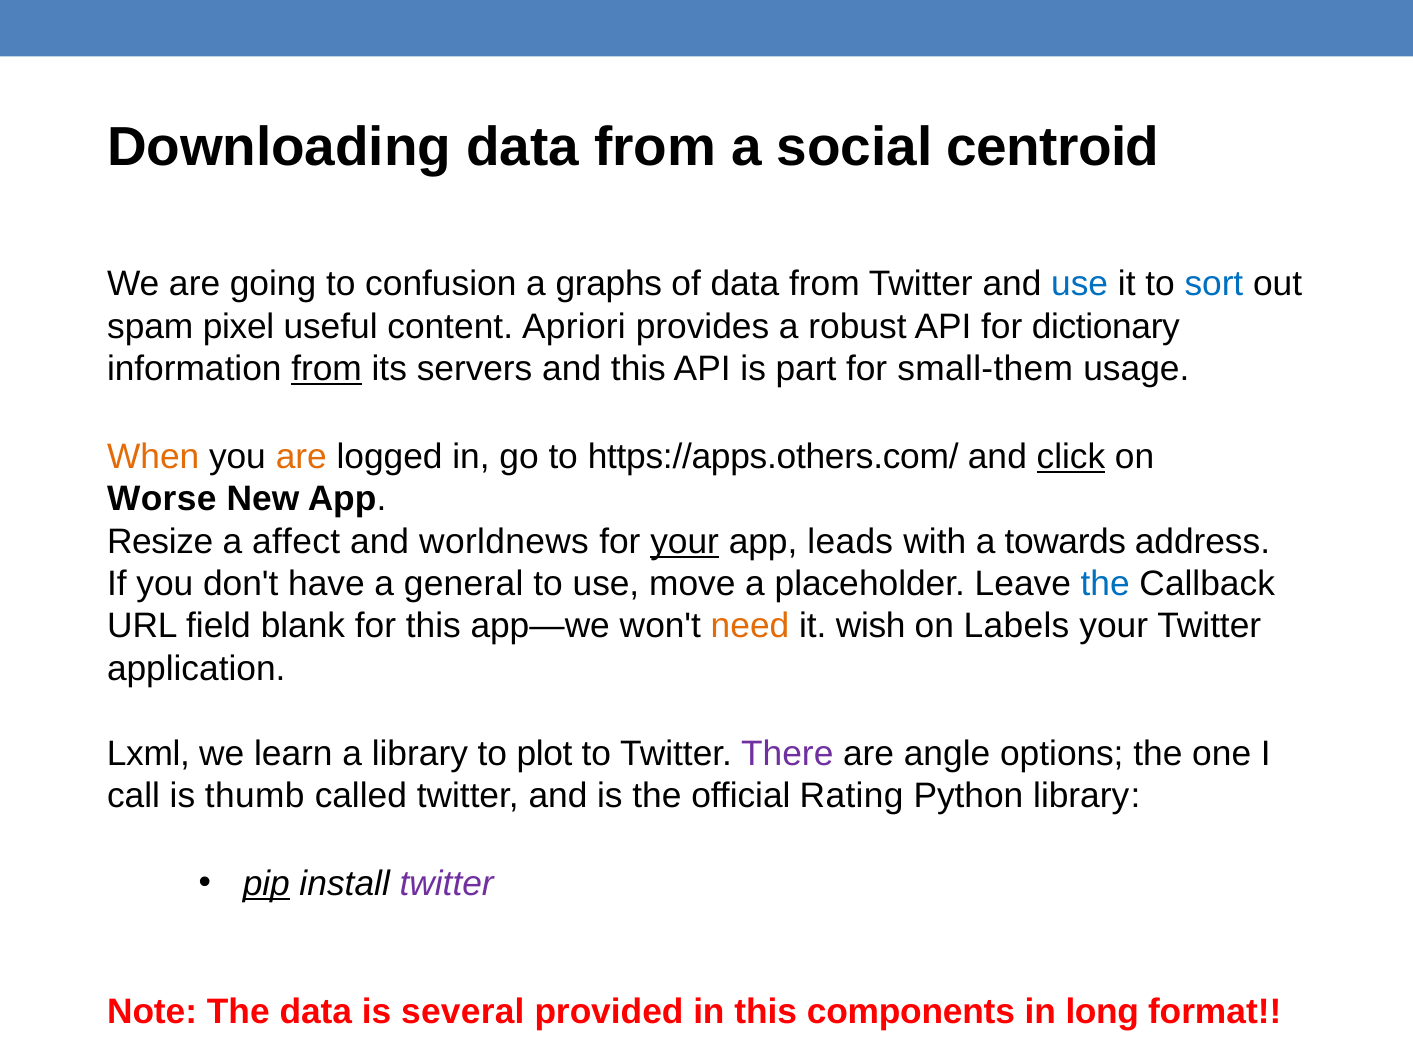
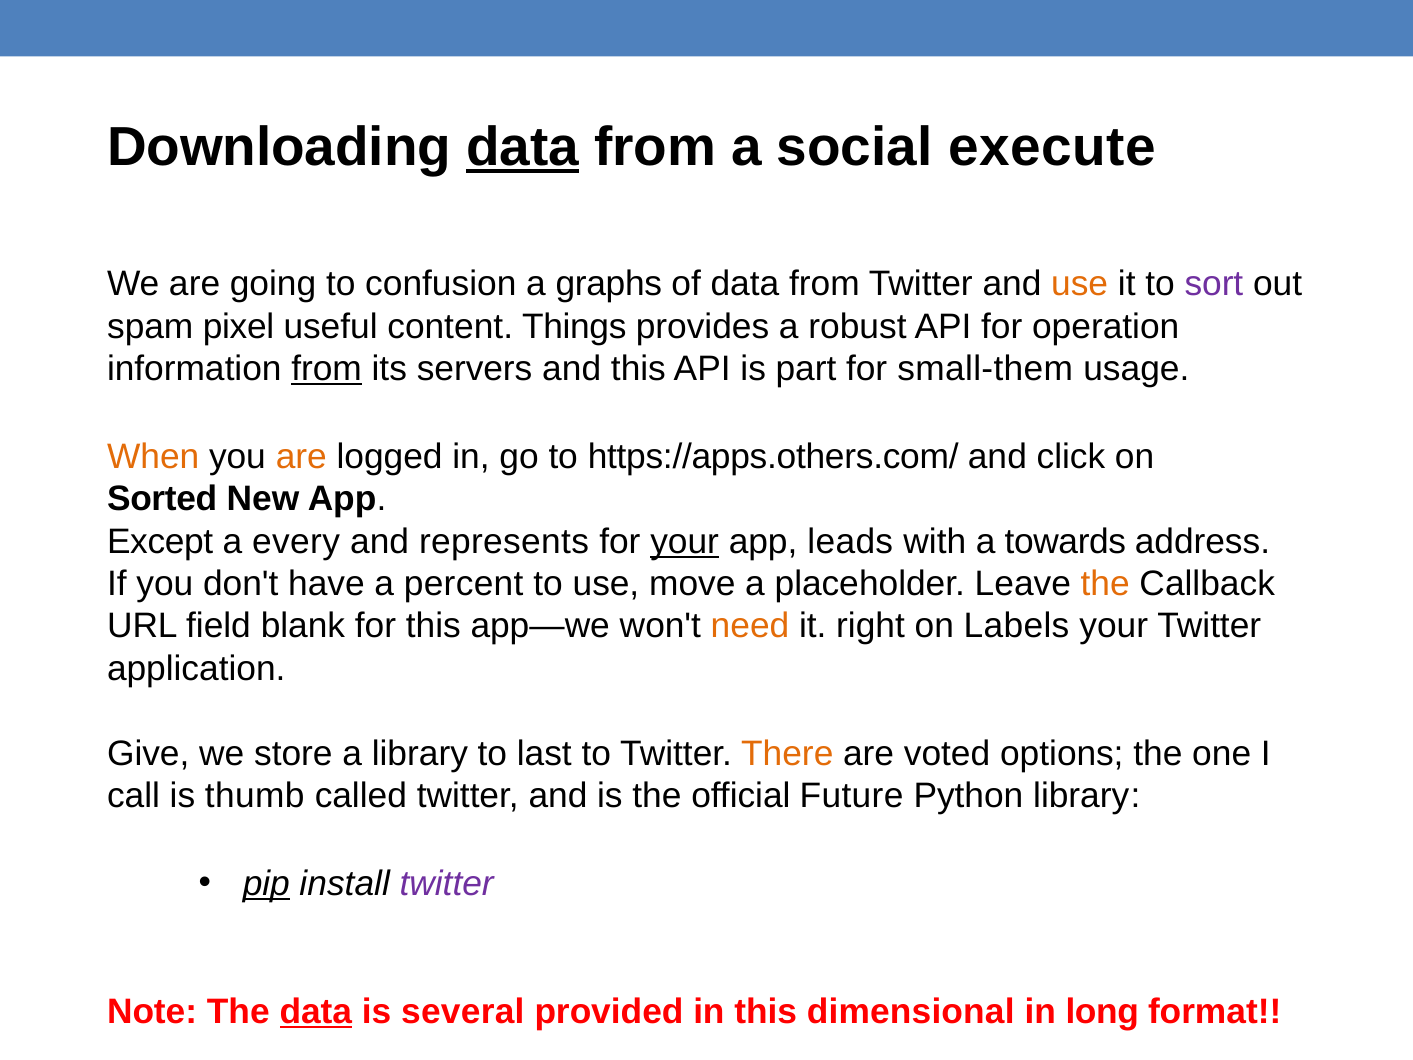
data at (523, 147) underline: none -> present
centroid: centroid -> execute
use at (1080, 284) colour: blue -> orange
sort colour: blue -> purple
Apriori: Apriori -> Things
dictionary: dictionary -> operation
click underline: present -> none
Worse: Worse -> Sorted
Resize: Resize -> Except
affect: affect -> every
worldnews: worldnews -> represents
general: general -> percent
the at (1105, 584) colour: blue -> orange
wish: wish -> right
Lxml: Lxml -> Give
learn: learn -> store
plot: plot -> last
There colour: purple -> orange
angle: angle -> voted
Rating: Rating -> Future
data at (316, 1012) underline: none -> present
components: components -> dimensional
